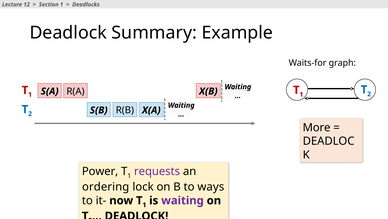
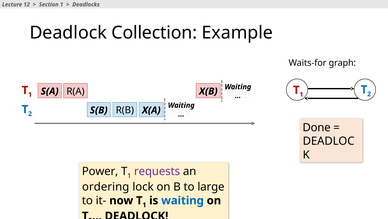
Summary: Summary -> Collection
More: More -> Done
ways: ways -> large
waiting at (182, 200) colour: purple -> blue
